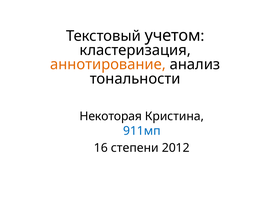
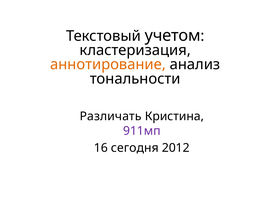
Некоторая: Некоторая -> Различать
911мп colour: blue -> purple
степени: степени -> сегодня
